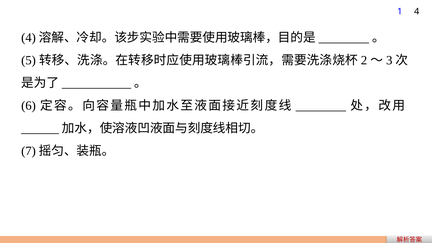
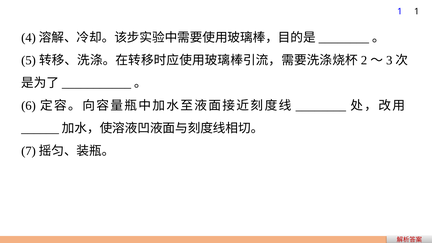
1 4: 4 -> 1
